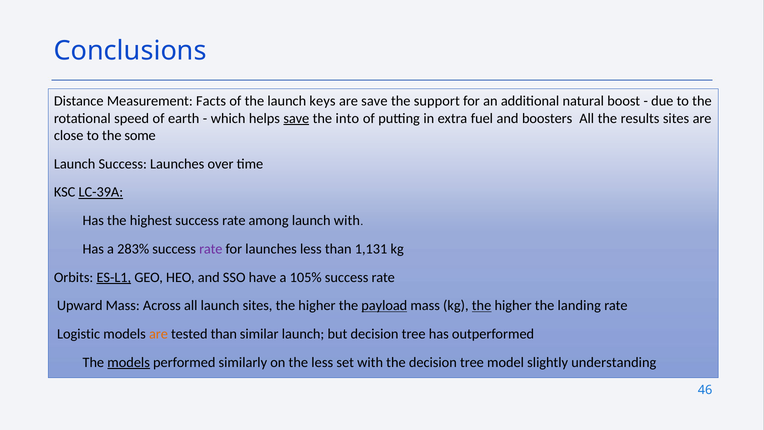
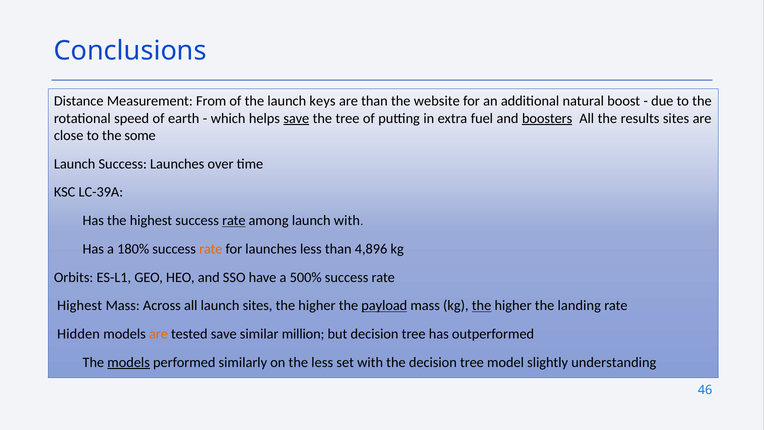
Facts: Facts -> From
are save: save -> than
support: support -> website
the into: into -> tree
boosters underline: none -> present
LC-39A underline: present -> none
rate at (234, 220) underline: none -> present
283%: 283% -> 180%
rate at (211, 249) colour: purple -> orange
1,131: 1,131 -> 4,896
ES-L1 underline: present -> none
105%: 105% -> 500%
Upward at (80, 305): Upward -> Highest
Logistic: Logistic -> Hidden
tested than: than -> save
similar launch: launch -> million
